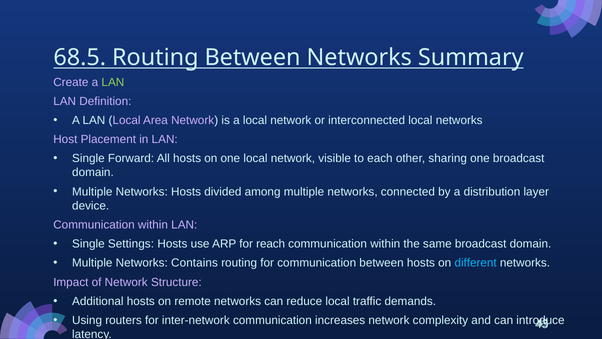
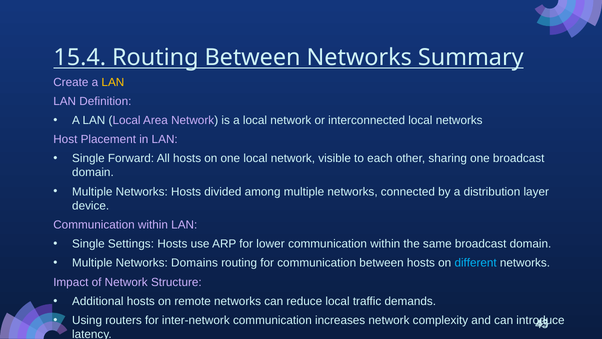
68.5: 68.5 -> 15.4
LAN at (113, 82) colour: light green -> yellow
reach: reach -> lower
Contains: Contains -> Domains
